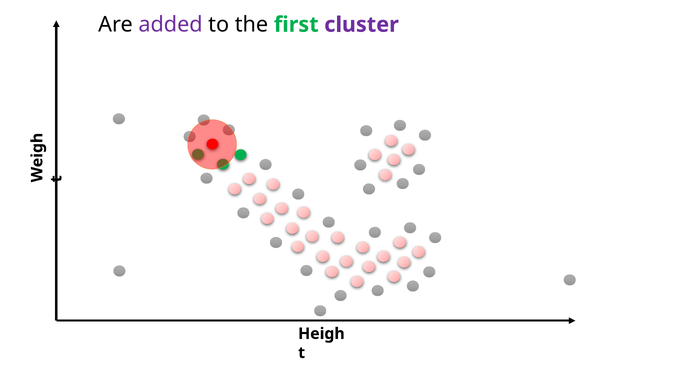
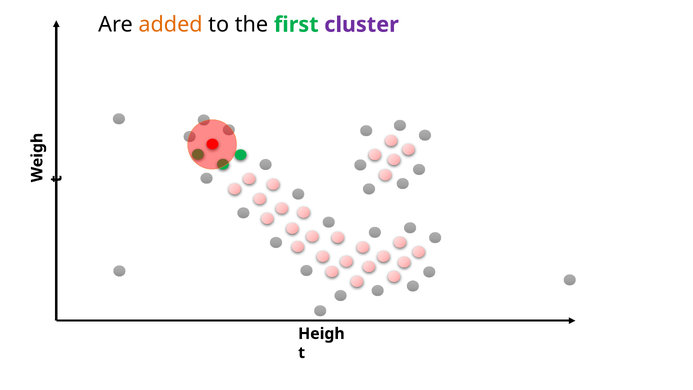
added colour: purple -> orange
